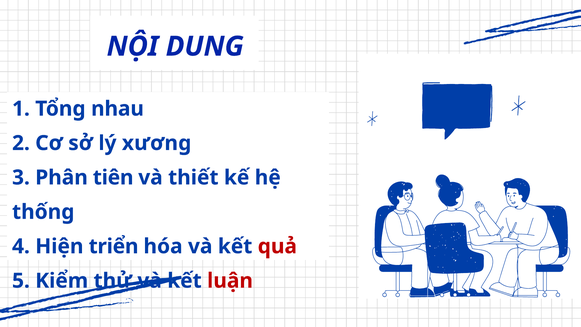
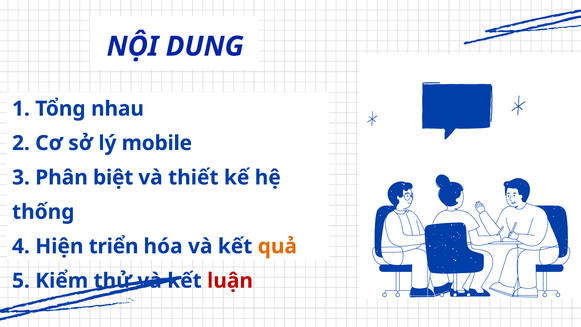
xương: xương -> mobile
tiên: tiên -> biệt
quả colour: red -> orange
